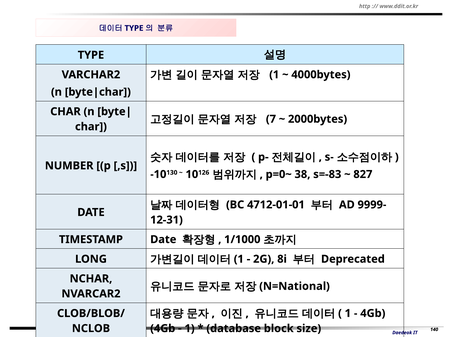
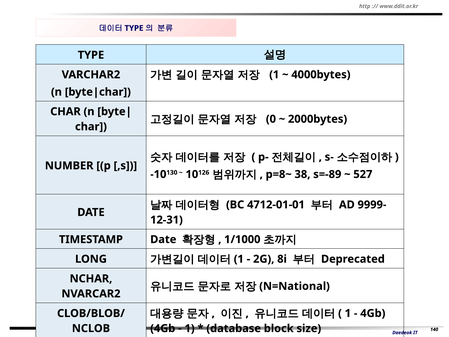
7: 7 -> 0
p=0~: p=0~ -> p=8~
s=-83: s=-83 -> s=-89
827: 827 -> 527
